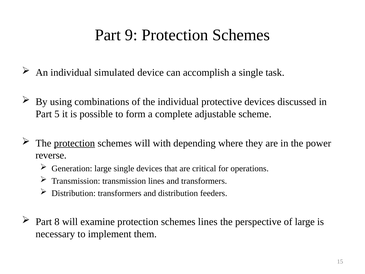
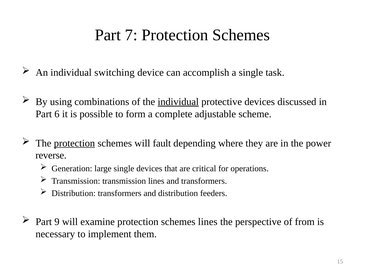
9: 9 -> 7
simulated: simulated -> switching
individual at (178, 102) underline: none -> present
5: 5 -> 6
with: with -> fault
8: 8 -> 9
of large: large -> from
